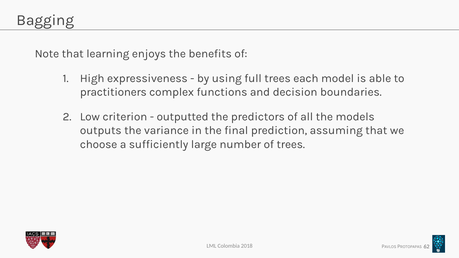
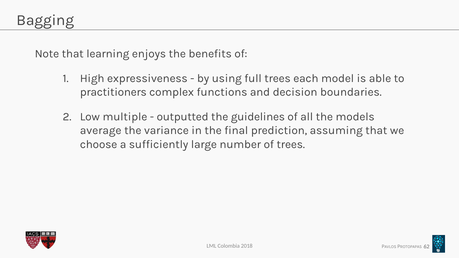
criterion: criterion -> multiple
predictors: predictors -> guidelines
outputs: outputs -> average
